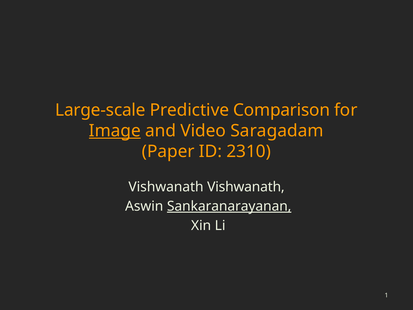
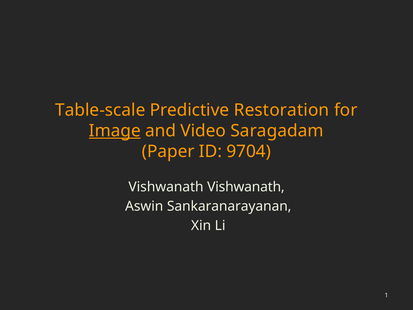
Large-scale: Large-scale -> Table-scale
Comparison: Comparison -> Restoration
2310: 2310 -> 9704
Sankaranarayanan underline: present -> none
